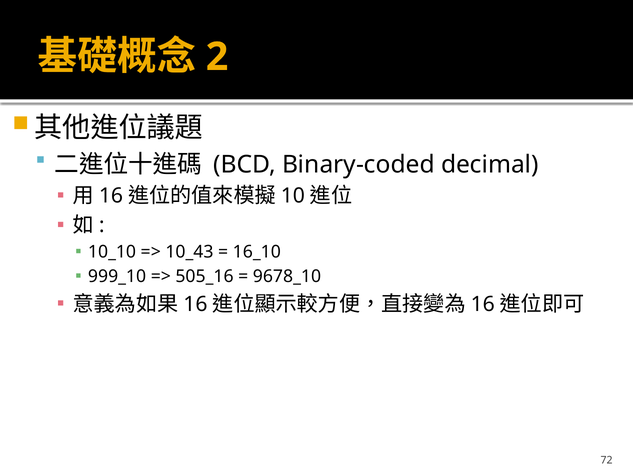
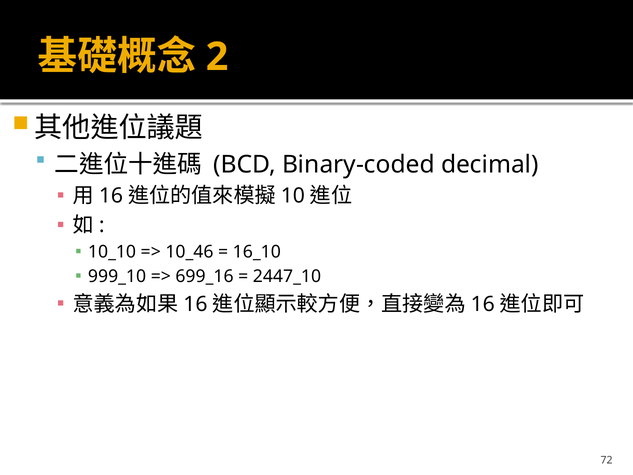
10_43: 10_43 -> 10_46
505_16: 505_16 -> 699_16
9678_10: 9678_10 -> 2447_10
